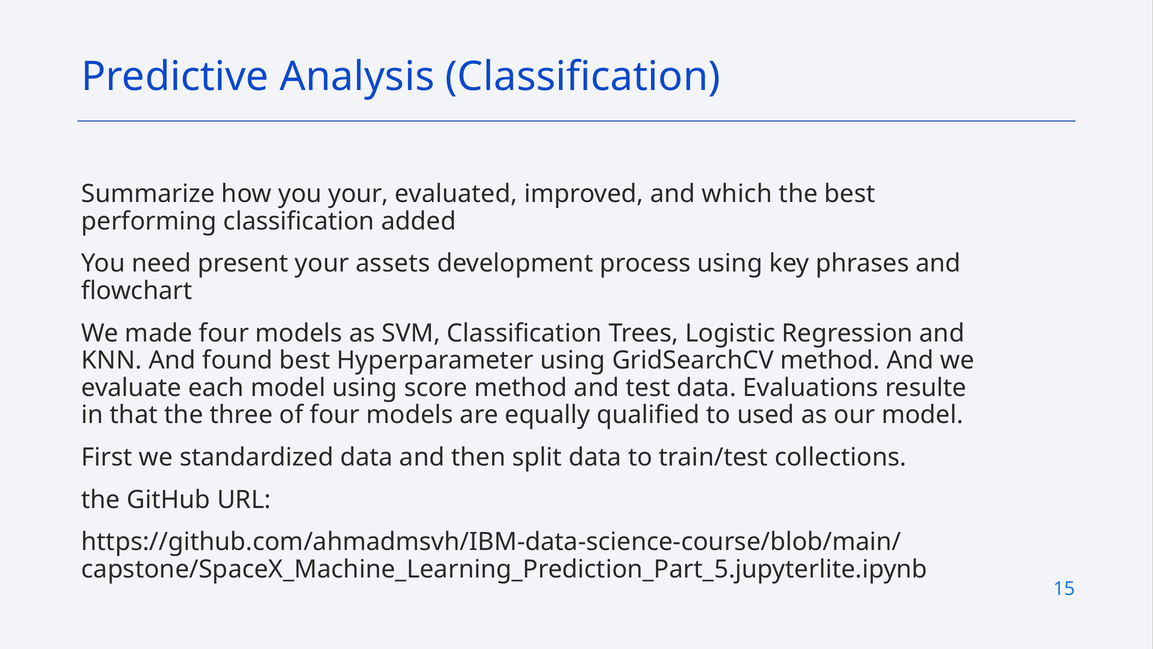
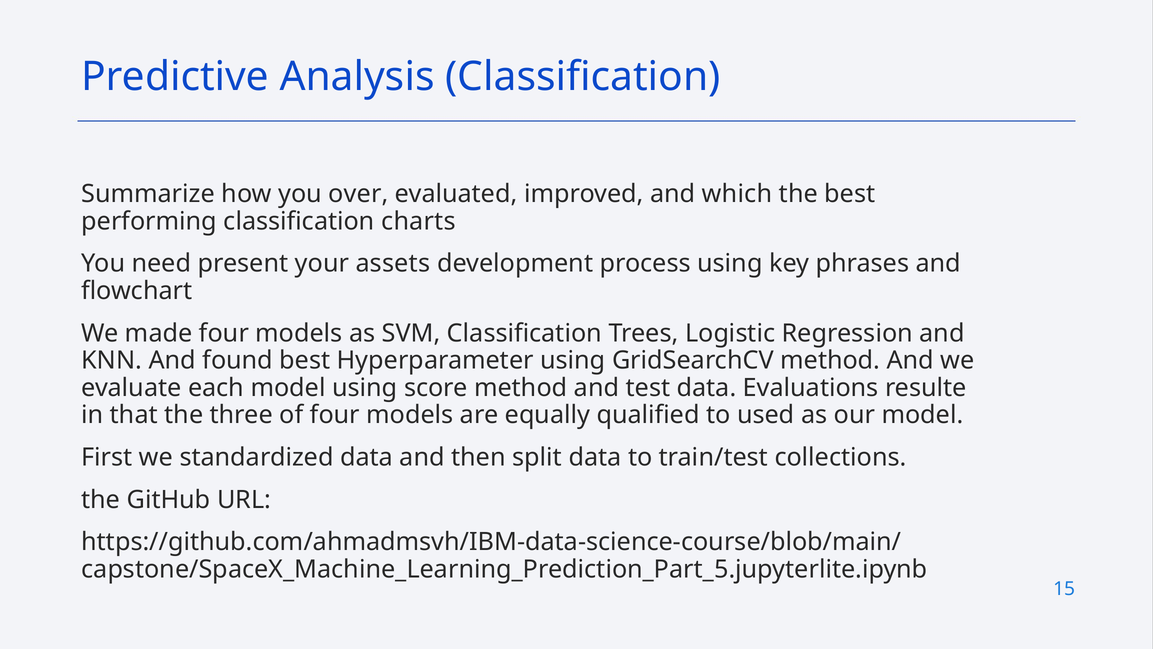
you your: your -> over
added: added -> charts
